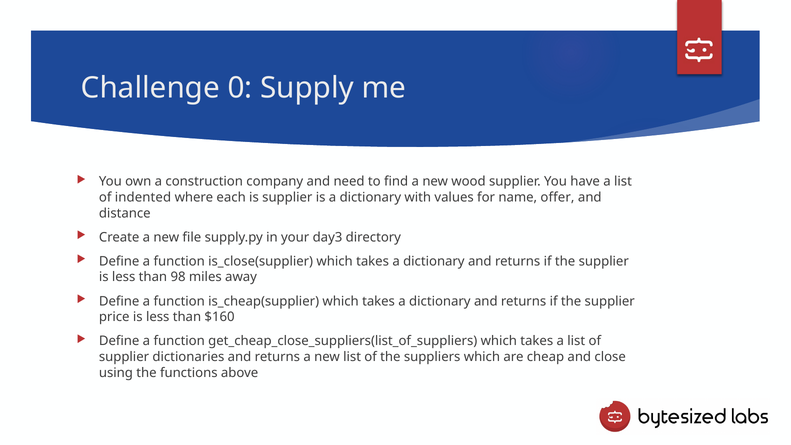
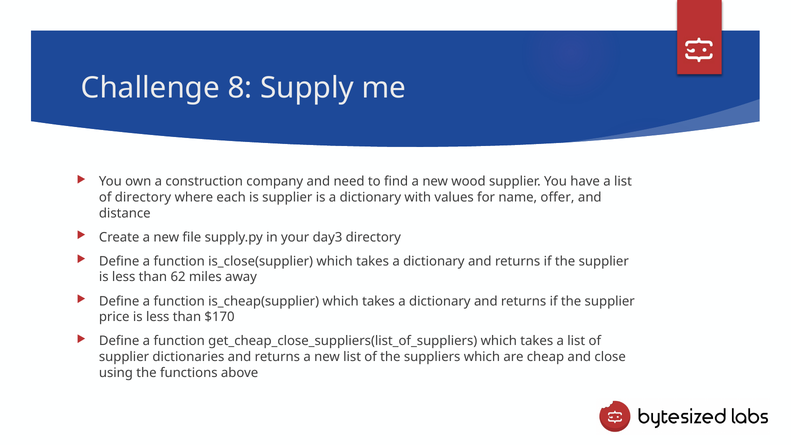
0: 0 -> 8
of indented: indented -> directory
98: 98 -> 62
$160: $160 -> $170
